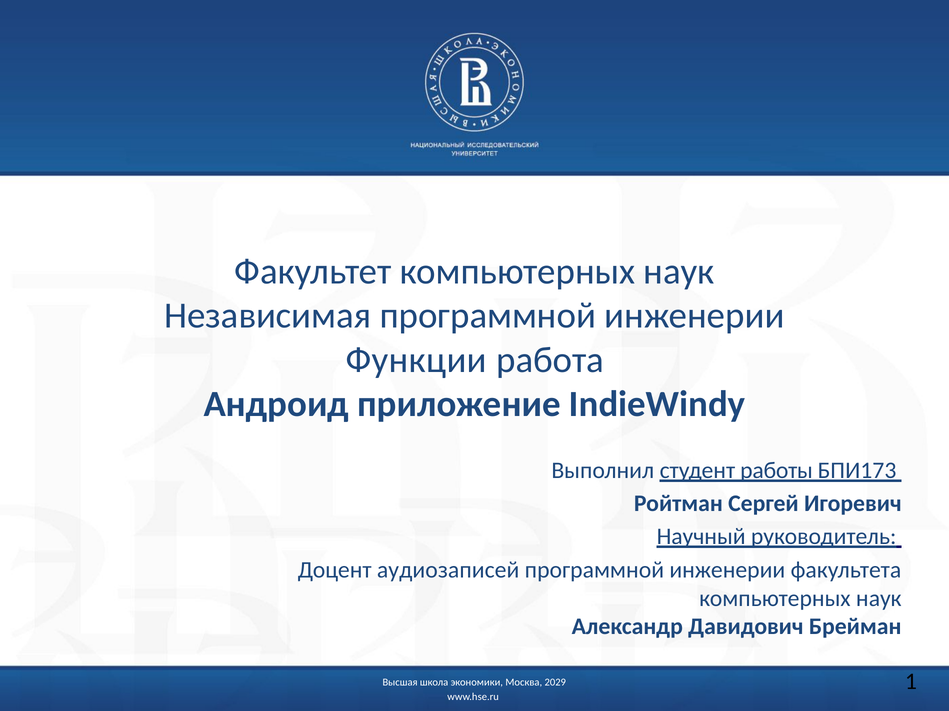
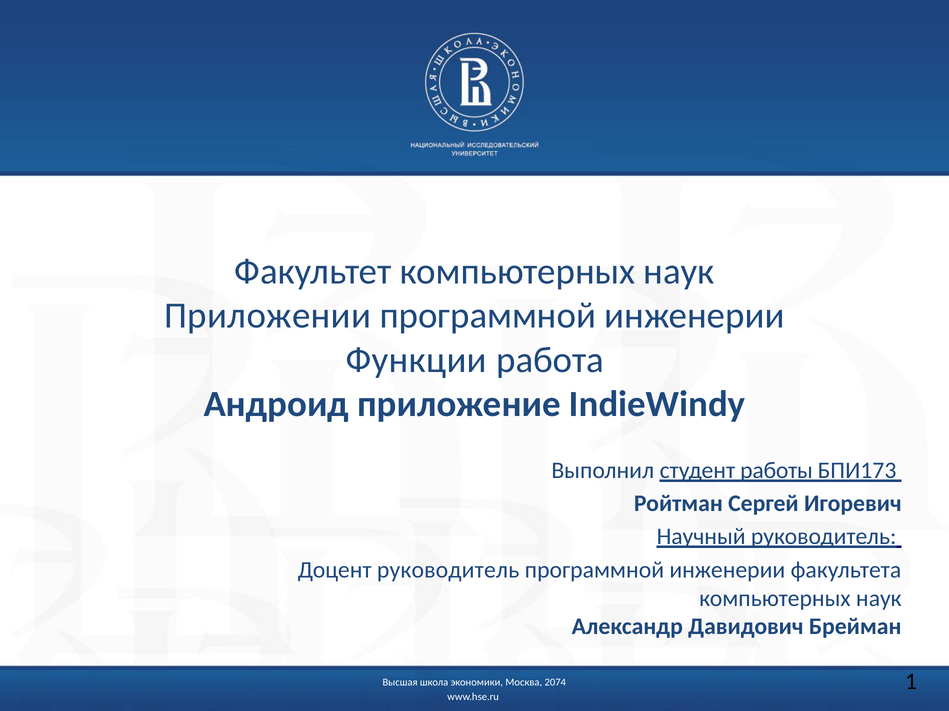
Независимая: Независимая -> Приложении
Доцент аудиозаписей: аудиозаписей -> руководитель
2029: 2029 -> 2074
